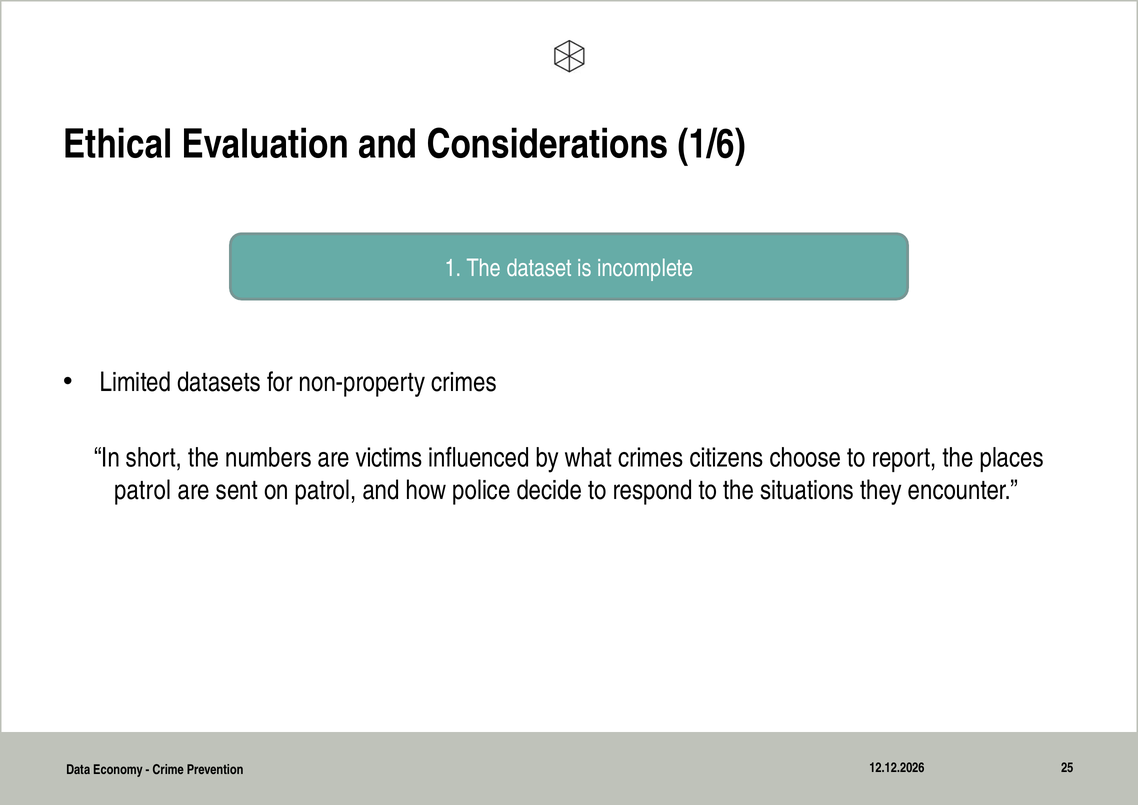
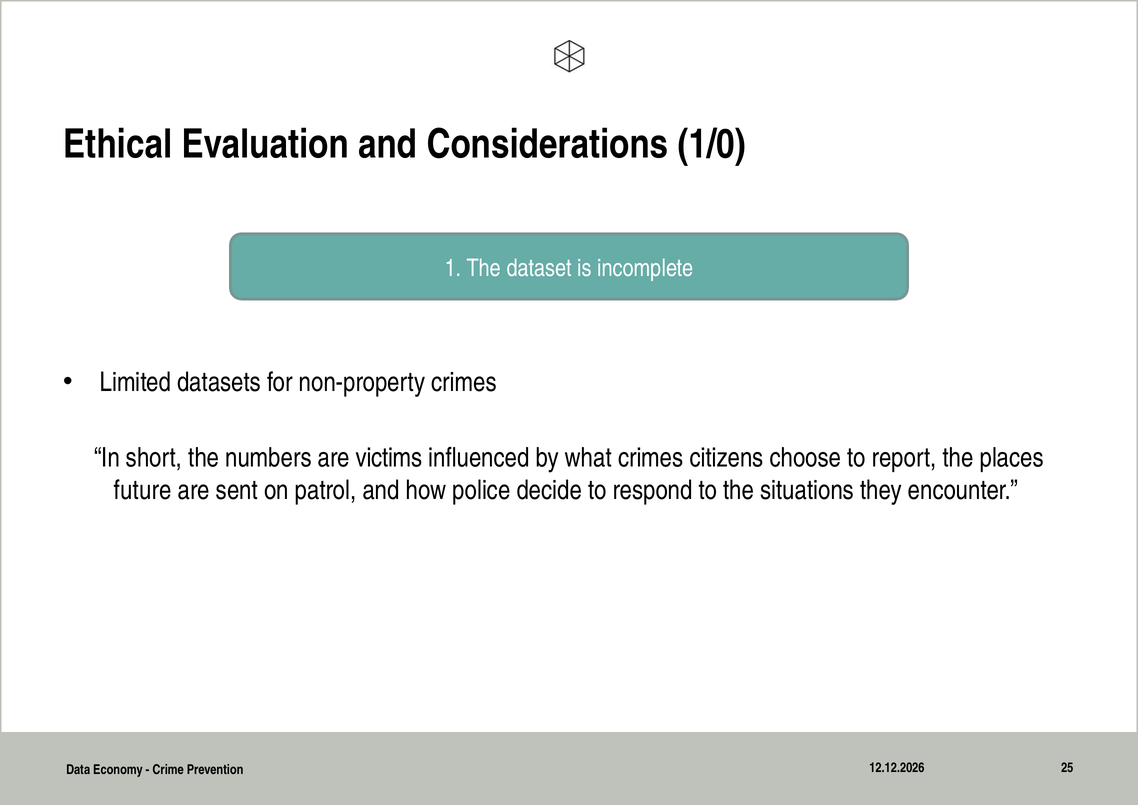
1/6: 1/6 -> 1/0
patrol at (143, 490): patrol -> future
